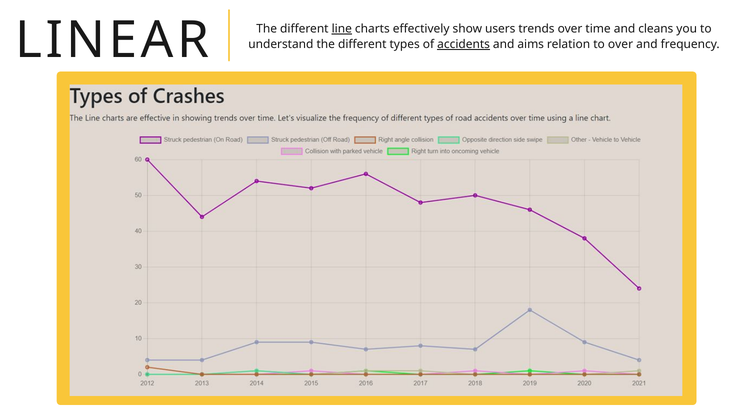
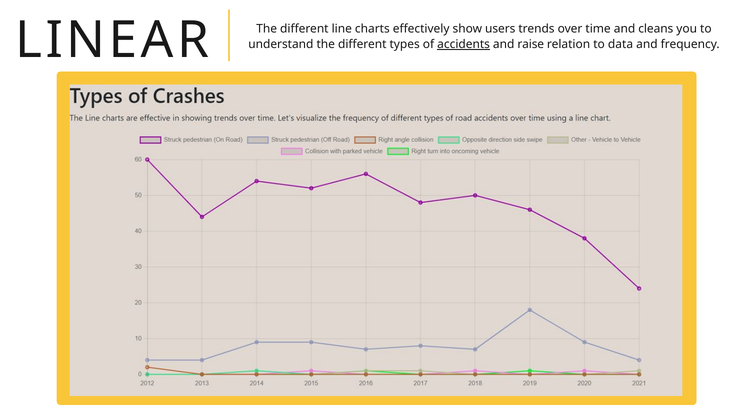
line underline: present -> none
aims: aims -> raise
to over: over -> data
